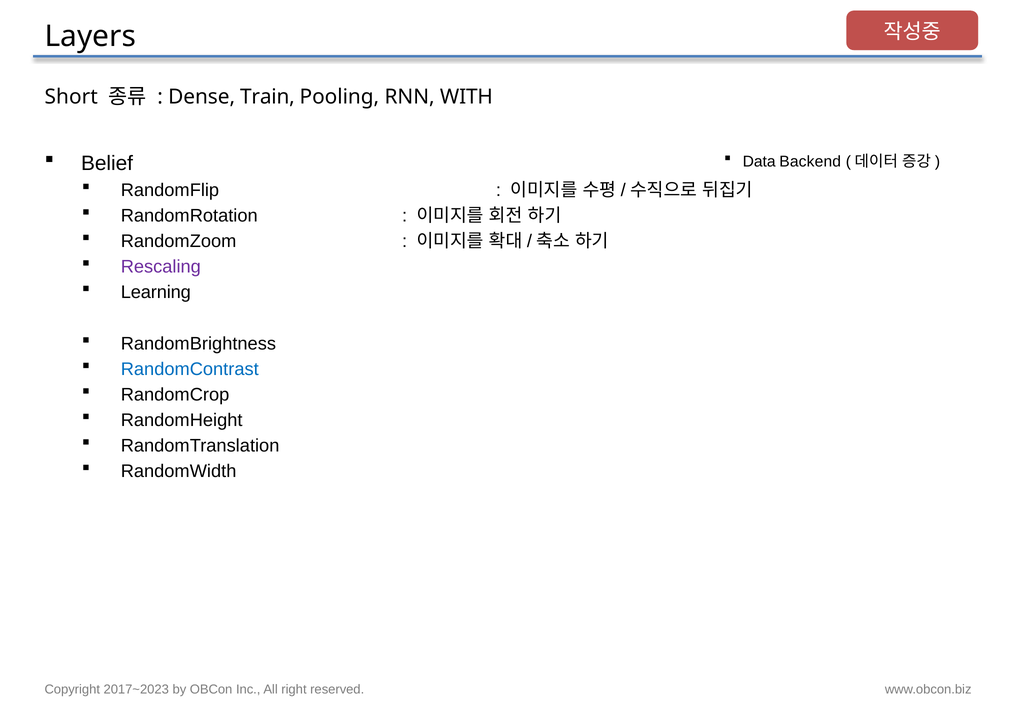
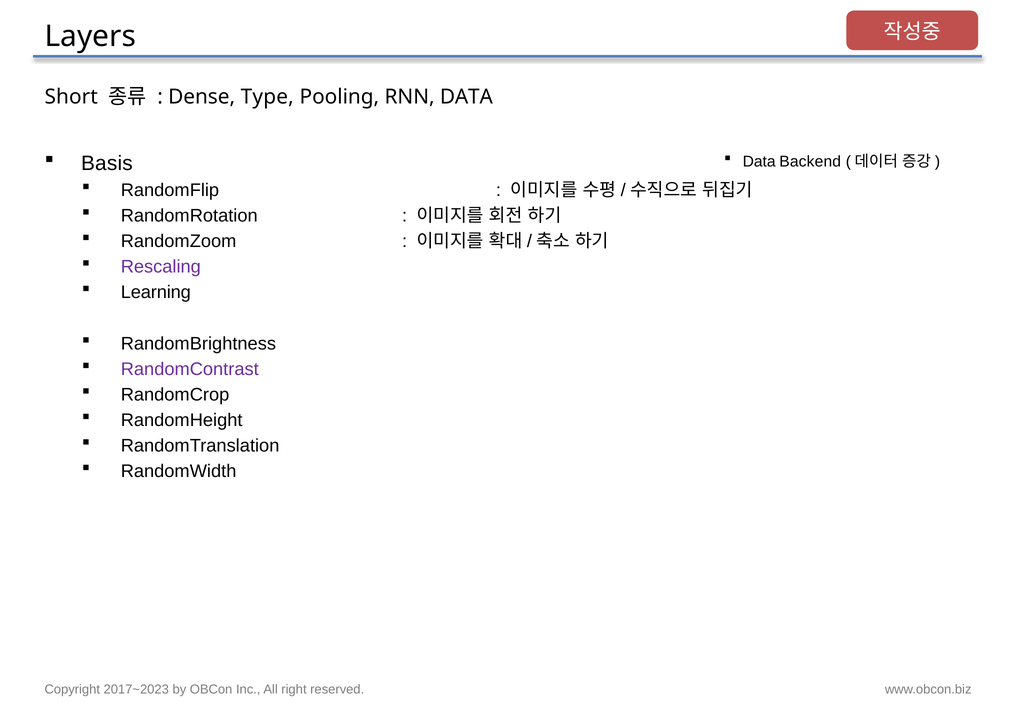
Train: Train -> Type
RNN WITH: WITH -> DATA
Belief: Belief -> Basis
RandomContrast colour: blue -> purple
